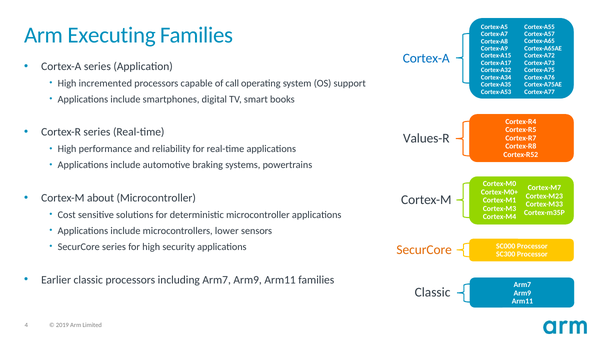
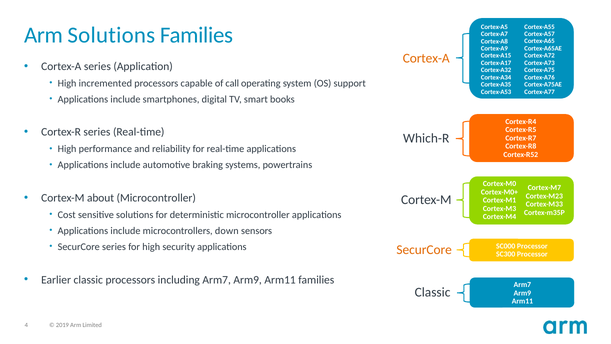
Arm Executing: Executing -> Solutions
Cortex-A at (426, 58) colour: blue -> orange
Values-R: Values-R -> Which-R
lower: lower -> down
